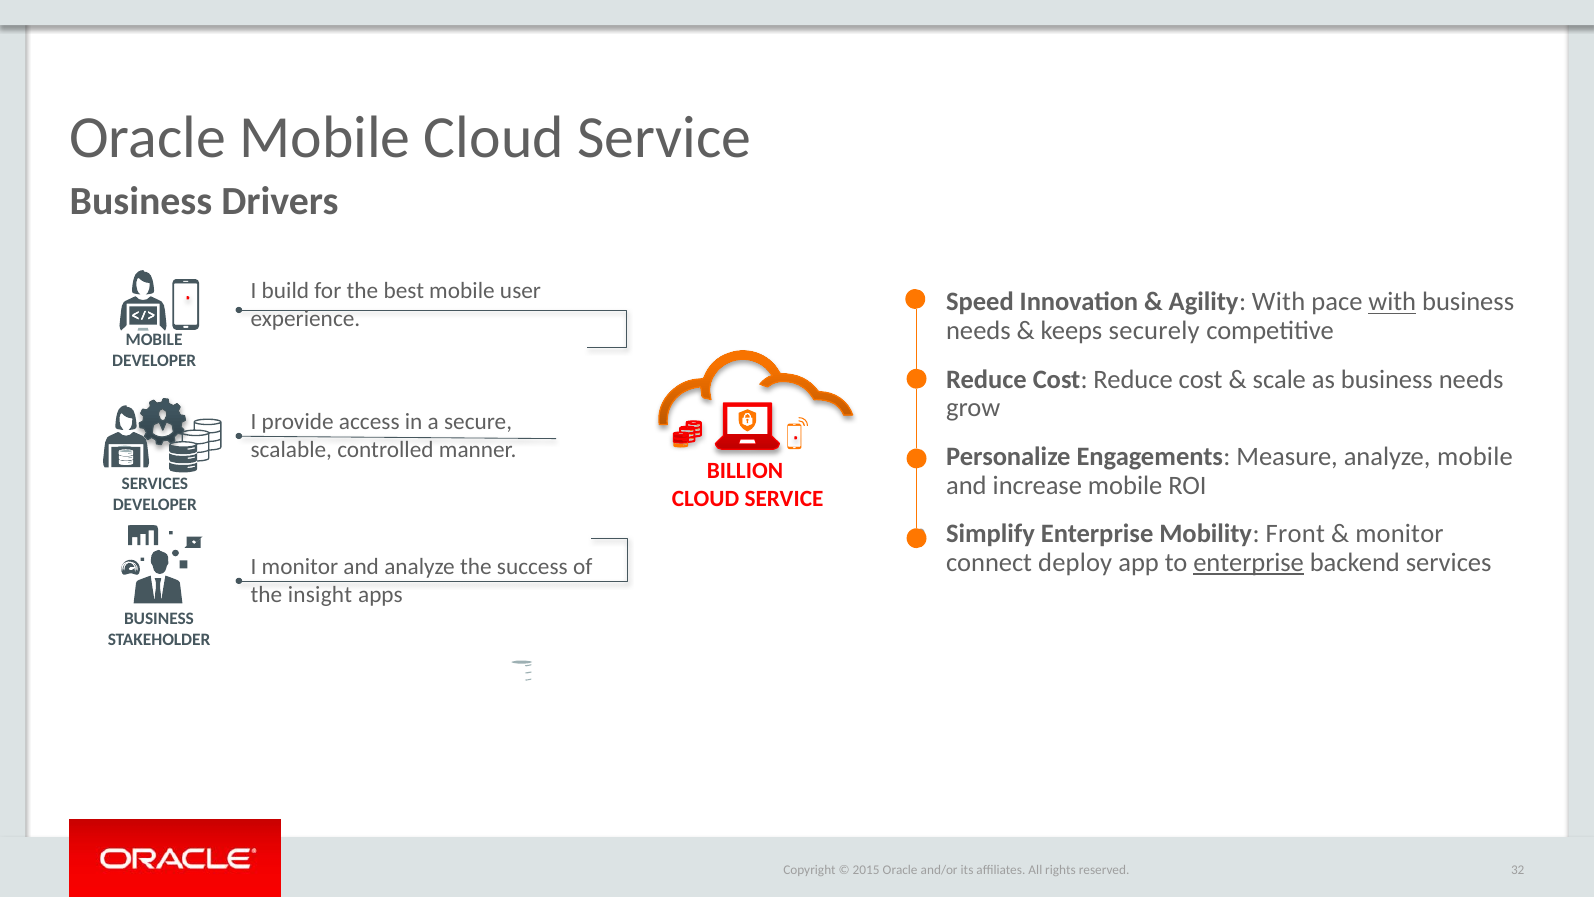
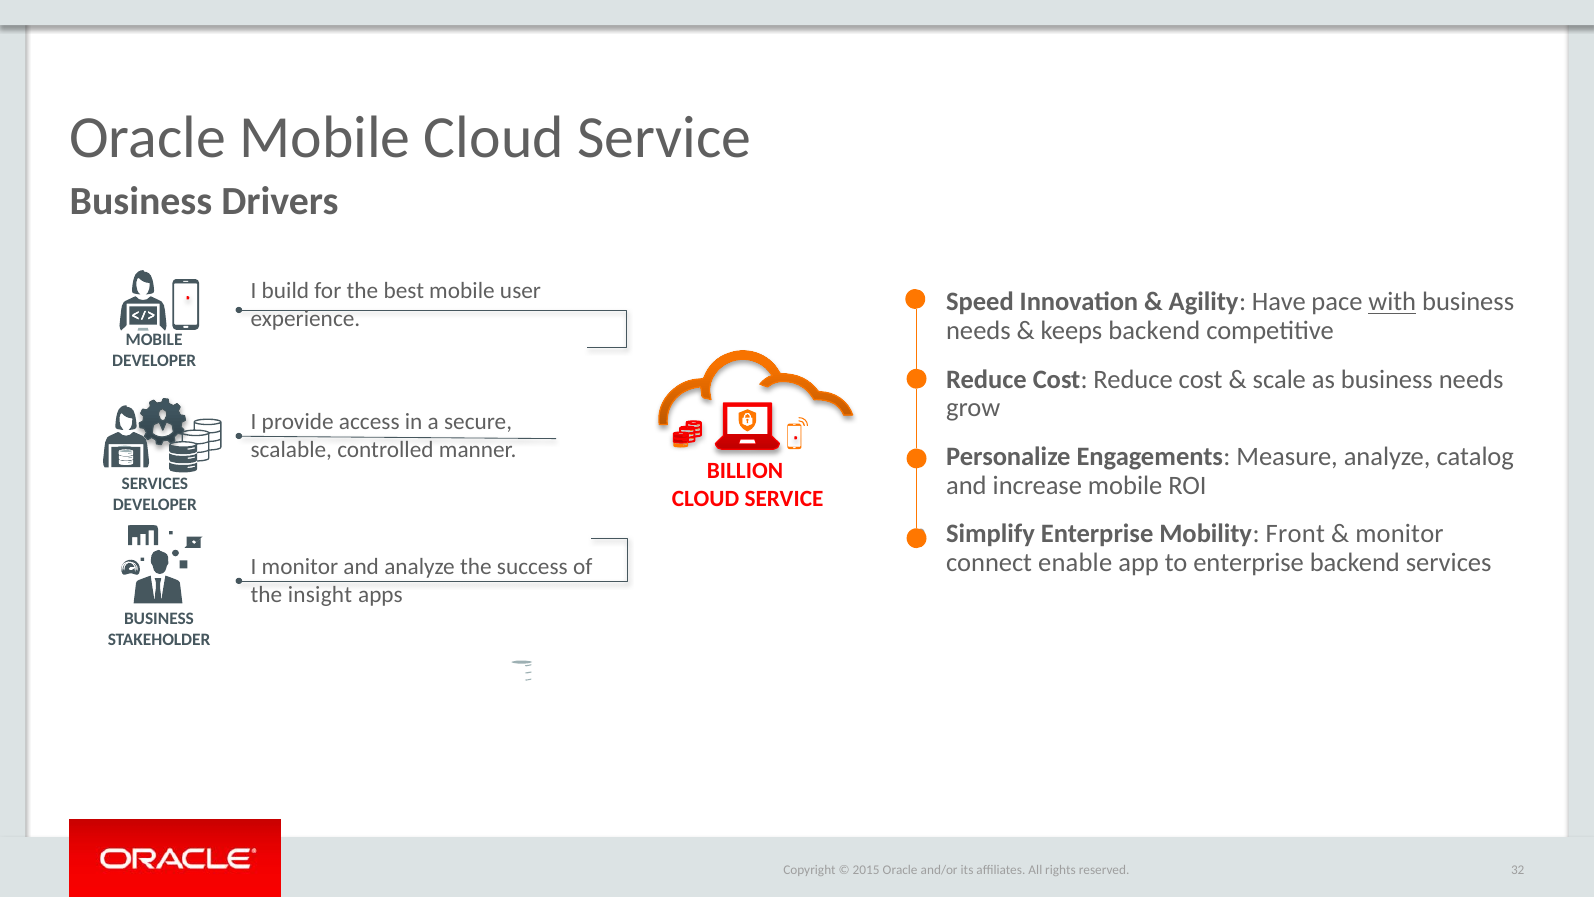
Agility With: With -> Have
keeps securely: securely -> backend
analyze mobile: mobile -> catalog
deploy: deploy -> enable
enterprise at (1249, 562) underline: present -> none
